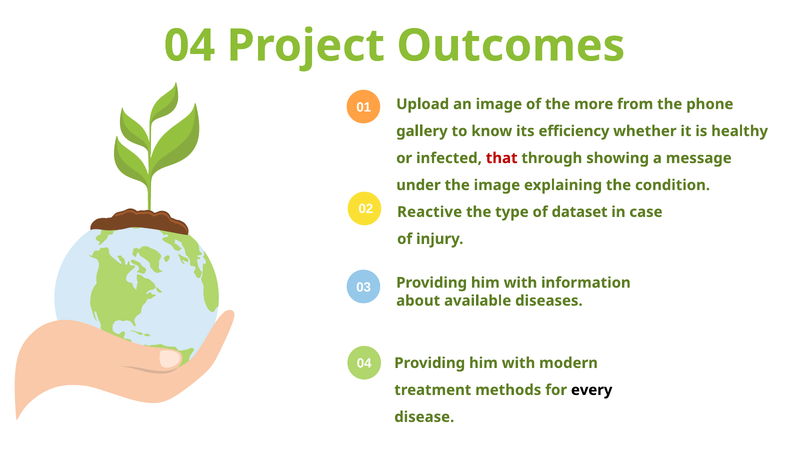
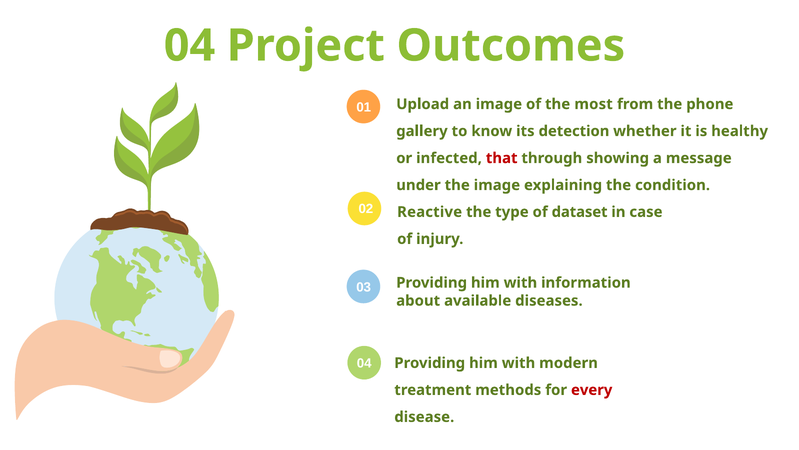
more: more -> most
efficiency: efficiency -> detection
every colour: black -> red
